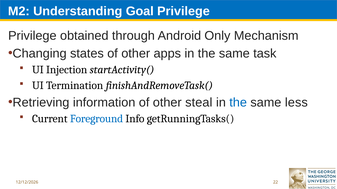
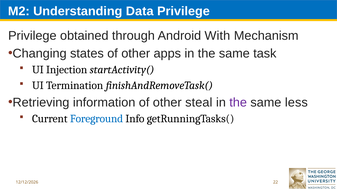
Goal: Goal -> Data
Only: Only -> With
the at (238, 103) colour: blue -> purple
